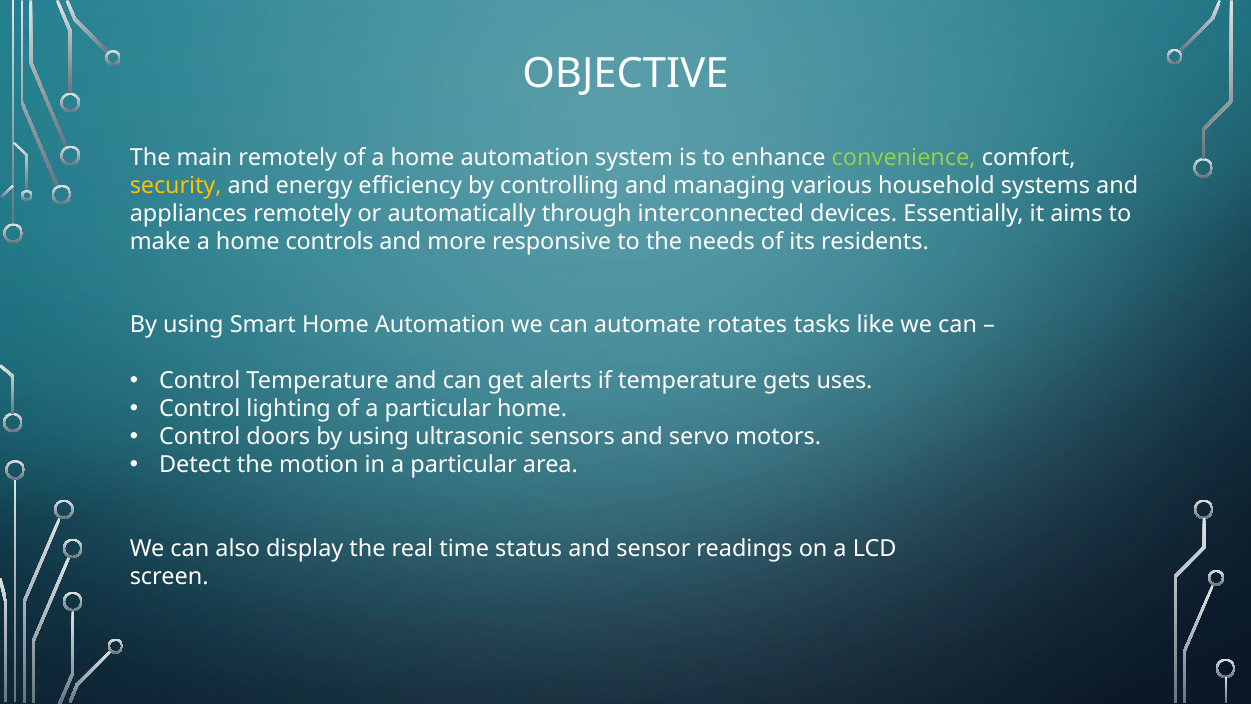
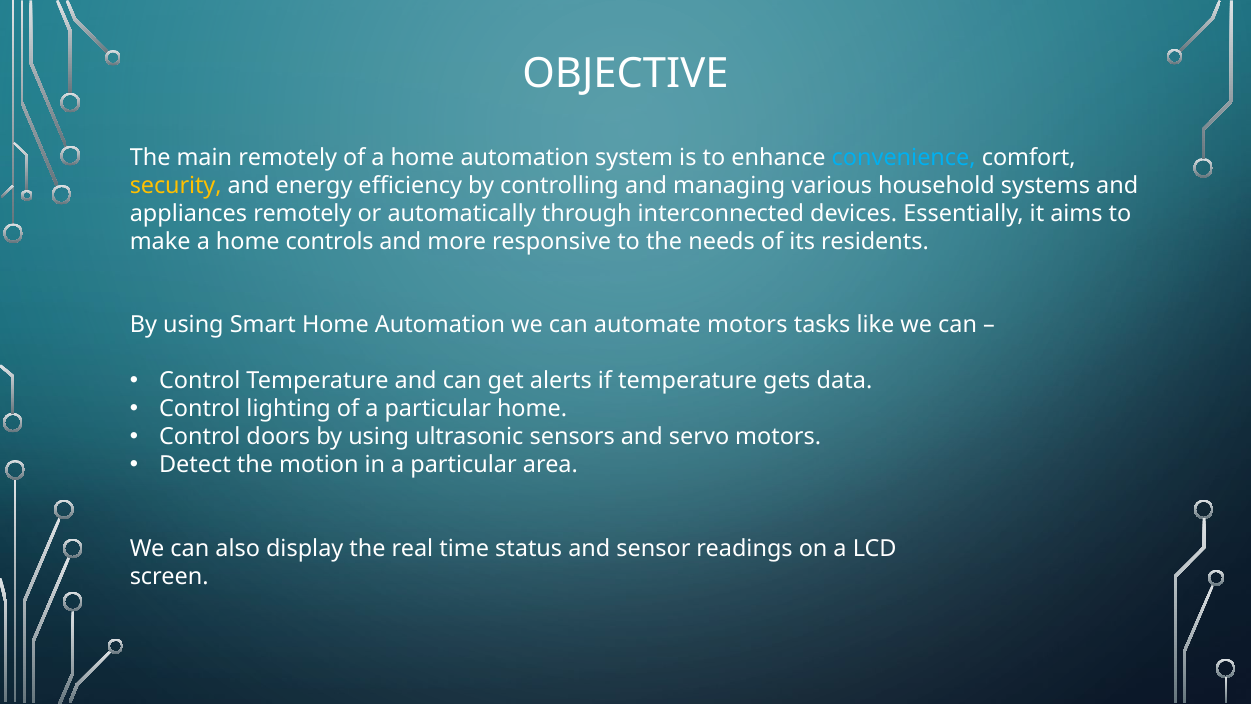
convenience colour: light green -> light blue
automate rotates: rotates -> motors
uses: uses -> data
